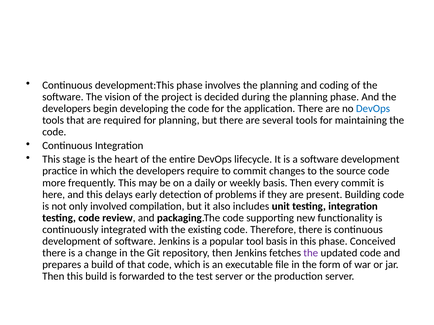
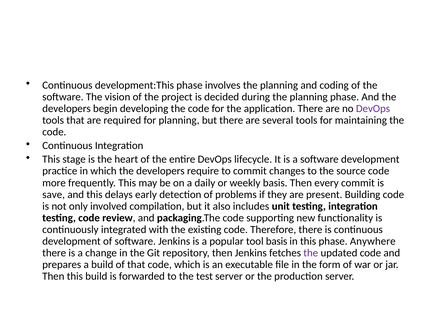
DevOps at (373, 109) colour: blue -> purple
here: here -> save
Conceived: Conceived -> Anywhere
